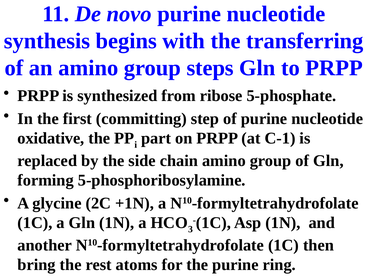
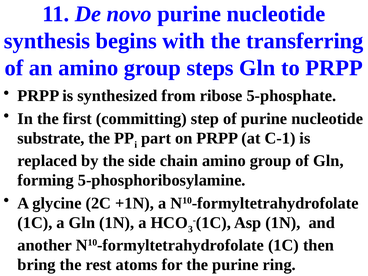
oxidative: oxidative -> substrate
